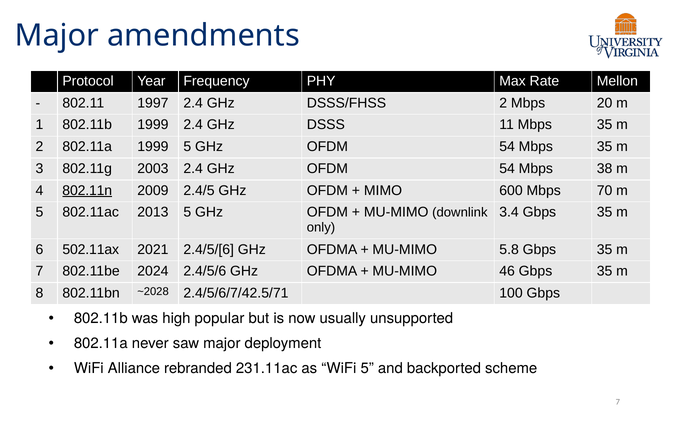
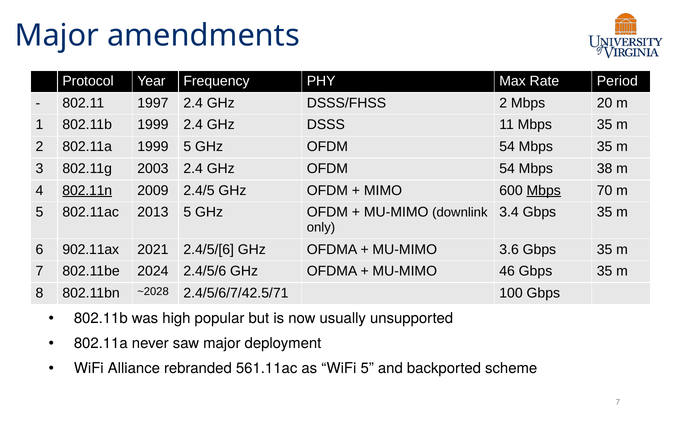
Mellon: Mellon -> Period
Mbps at (544, 190) underline: none -> present
502.11ax: 502.11ax -> 902.11ax
5.8: 5.8 -> 3.6
231.11ac: 231.11ac -> 561.11ac
